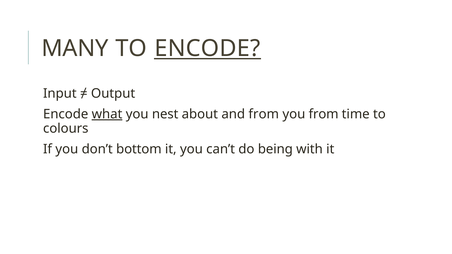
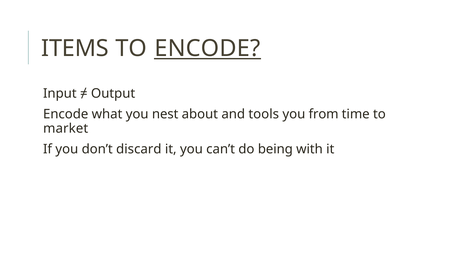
MANY: MANY -> ITEMS
what underline: present -> none
and from: from -> tools
colours: colours -> market
bottom: bottom -> discard
